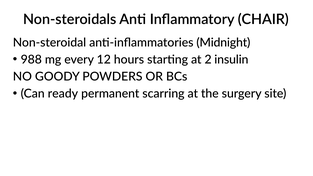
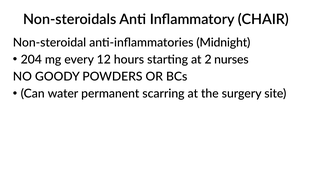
988: 988 -> 204
insulin: insulin -> nurses
ready: ready -> water
